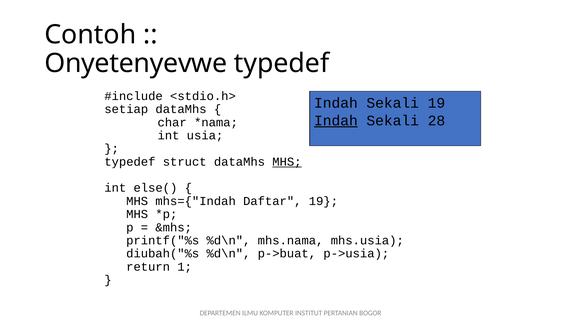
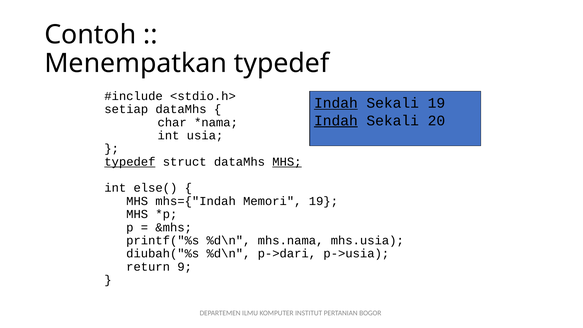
Onyetenyevwe: Onyetenyevwe -> Menempatkan
Indah at (336, 103) underline: none -> present
28: 28 -> 20
typedef at (130, 162) underline: none -> present
Daftar: Daftar -> Memori
p->buat: p->buat -> p->dari
1: 1 -> 9
